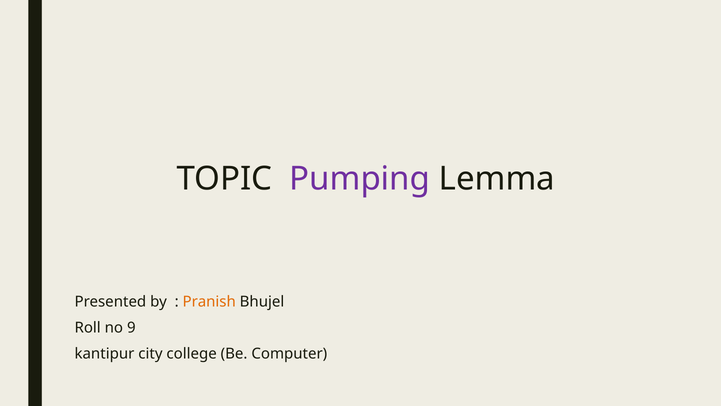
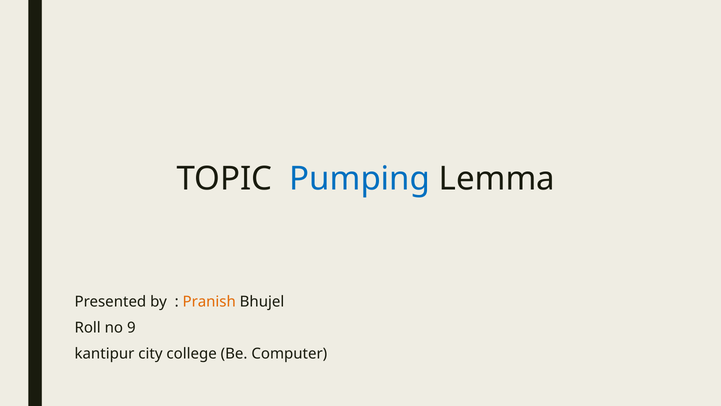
Pumping colour: purple -> blue
